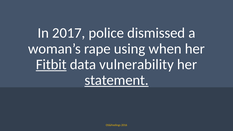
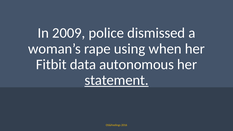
2017: 2017 -> 2009
Fitbit underline: present -> none
vulnerability: vulnerability -> autonomous
